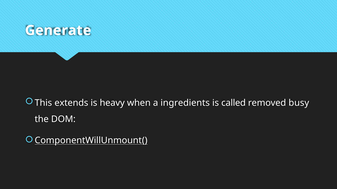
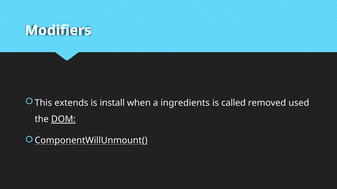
Generate: Generate -> Modifiers
heavy: heavy -> install
busy: busy -> used
DOM underline: none -> present
